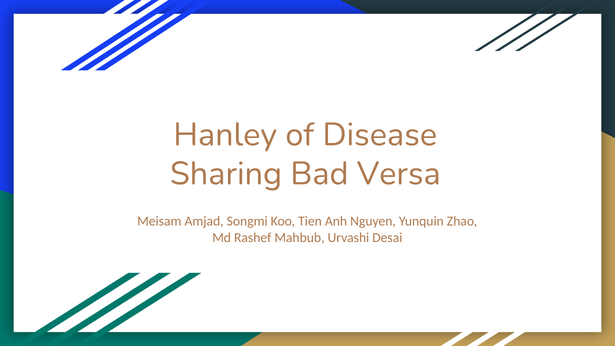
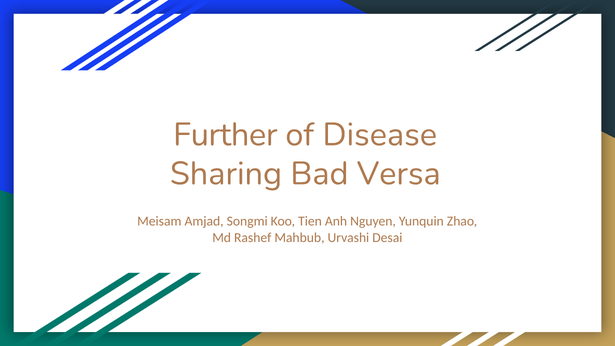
Hanley: Hanley -> Further
